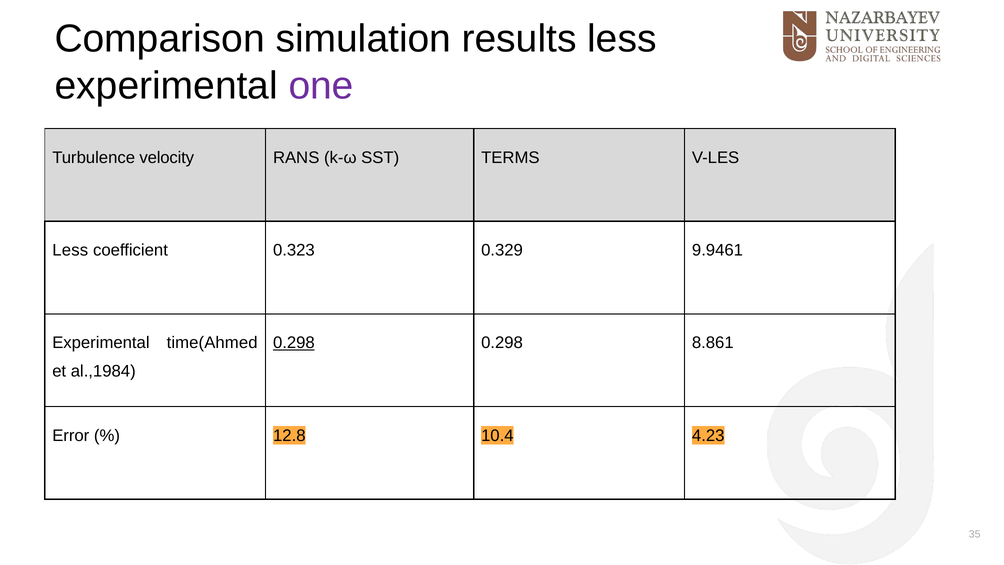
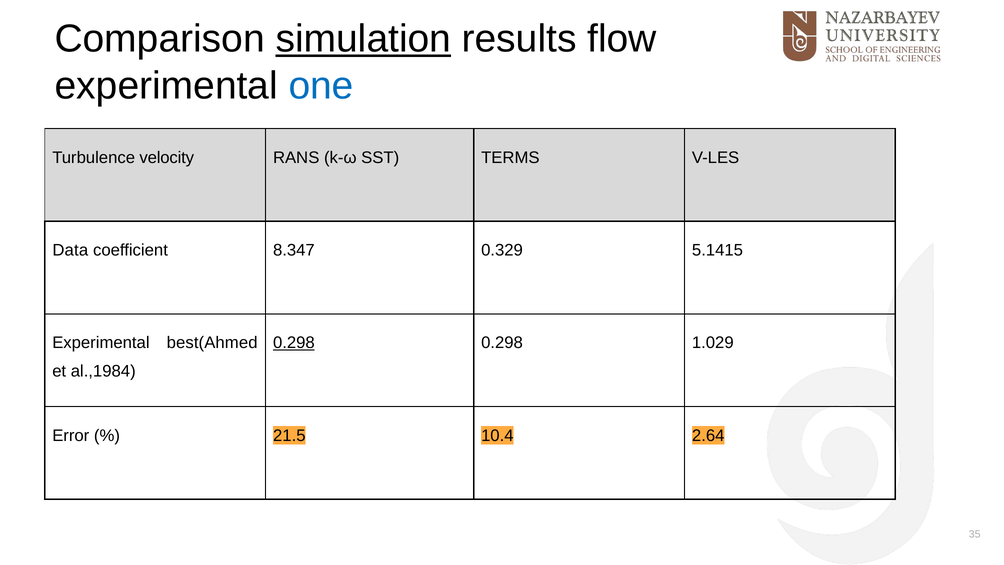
simulation underline: none -> present
results less: less -> flow
one colour: purple -> blue
Less at (70, 250): Less -> Data
0.323: 0.323 -> 8.347
9.9461: 9.9461 -> 5.1415
time(Ahmed: time(Ahmed -> best(Ahmed
8.861: 8.861 -> 1.029
12.8: 12.8 -> 21.5
4.23: 4.23 -> 2.64
